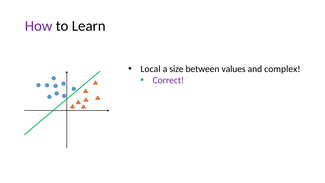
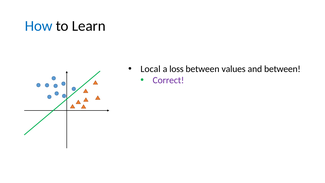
How colour: purple -> blue
size: size -> loss
and complex: complex -> between
